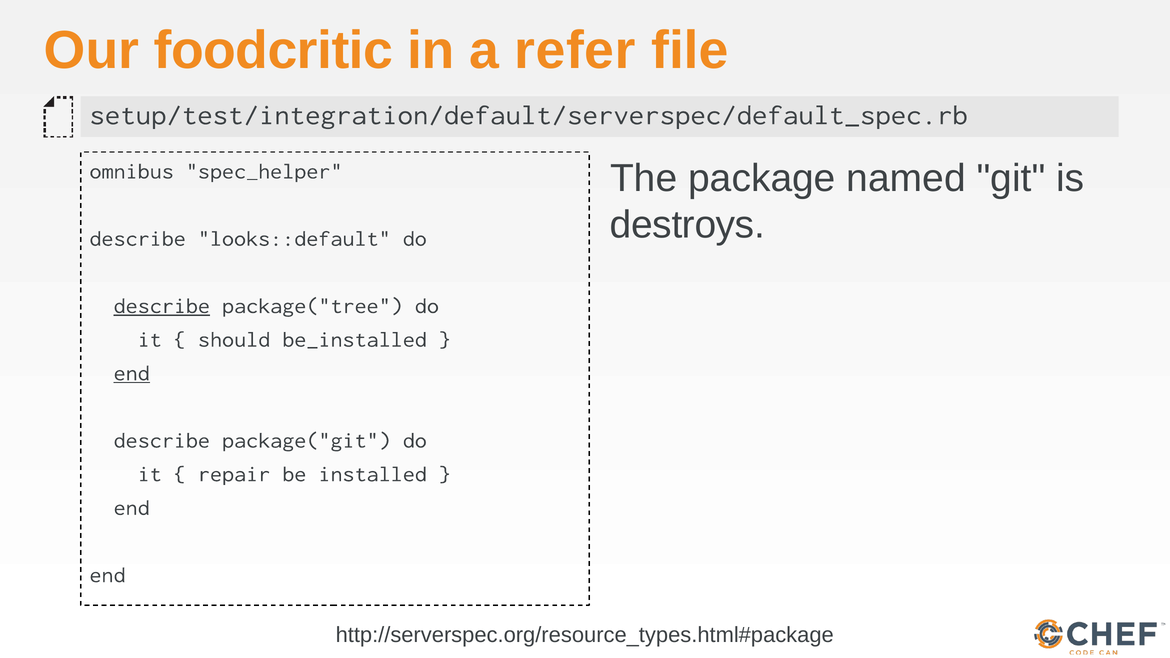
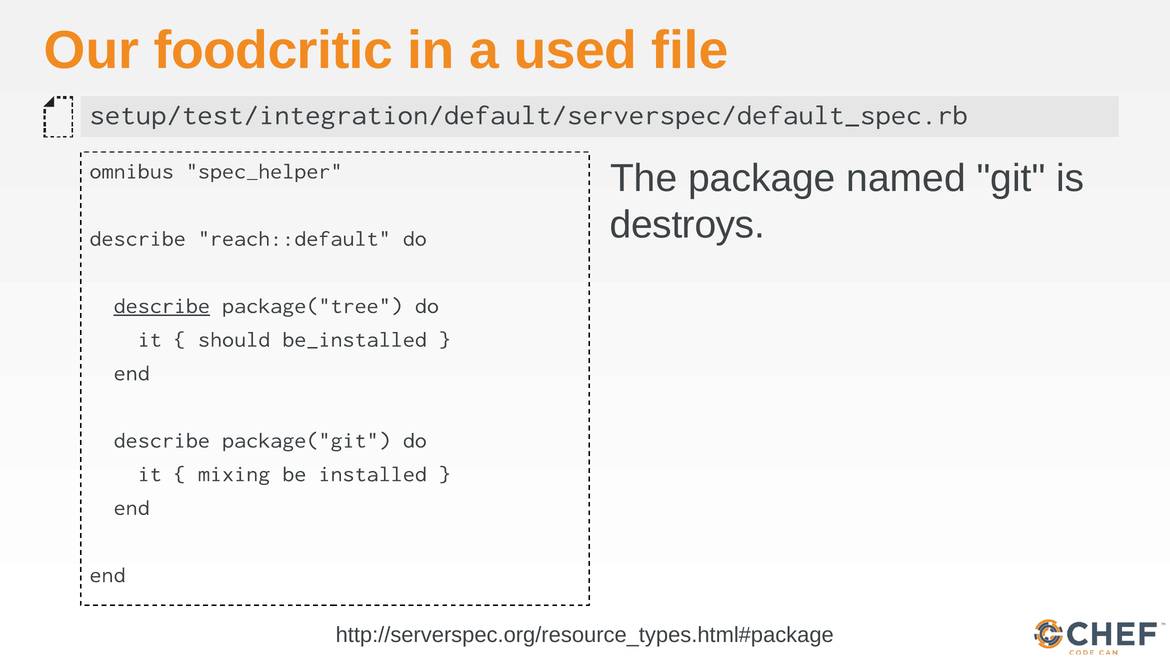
refer: refer -> used
looks::default: looks::default -> reach::default
end at (132, 373) underline: present -> none
repair: repair -> mixing
